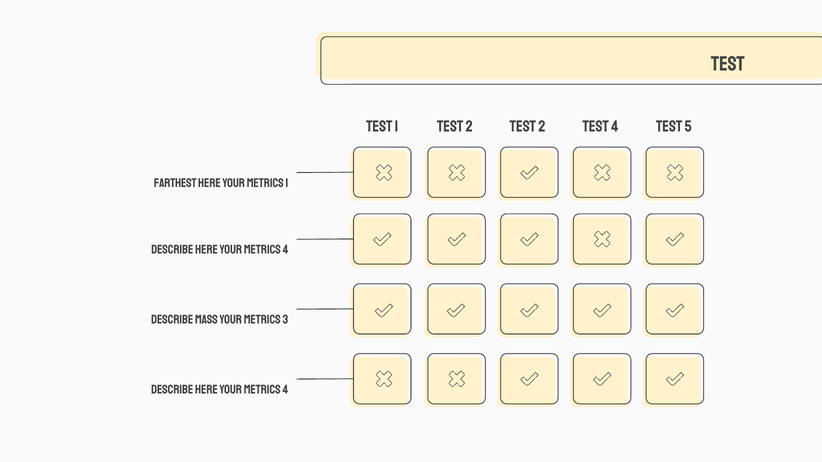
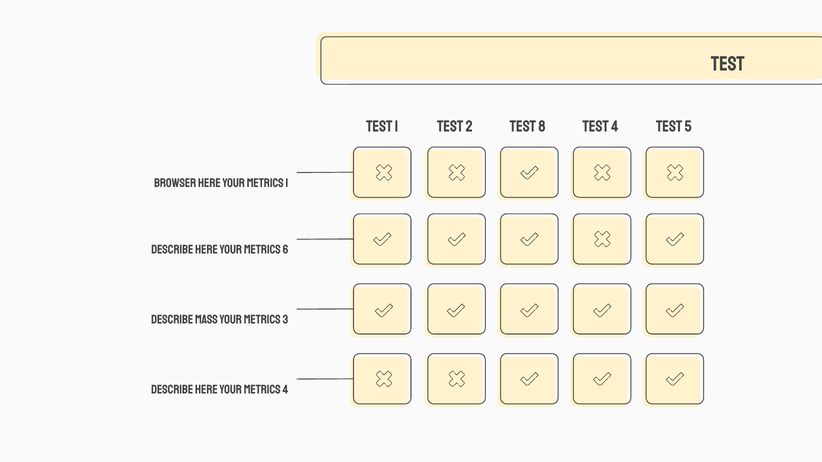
2 TEST 2: 2 -> 8
Farthest: Farthest -> Browser
4 at (286, 250): 4 -> 6
